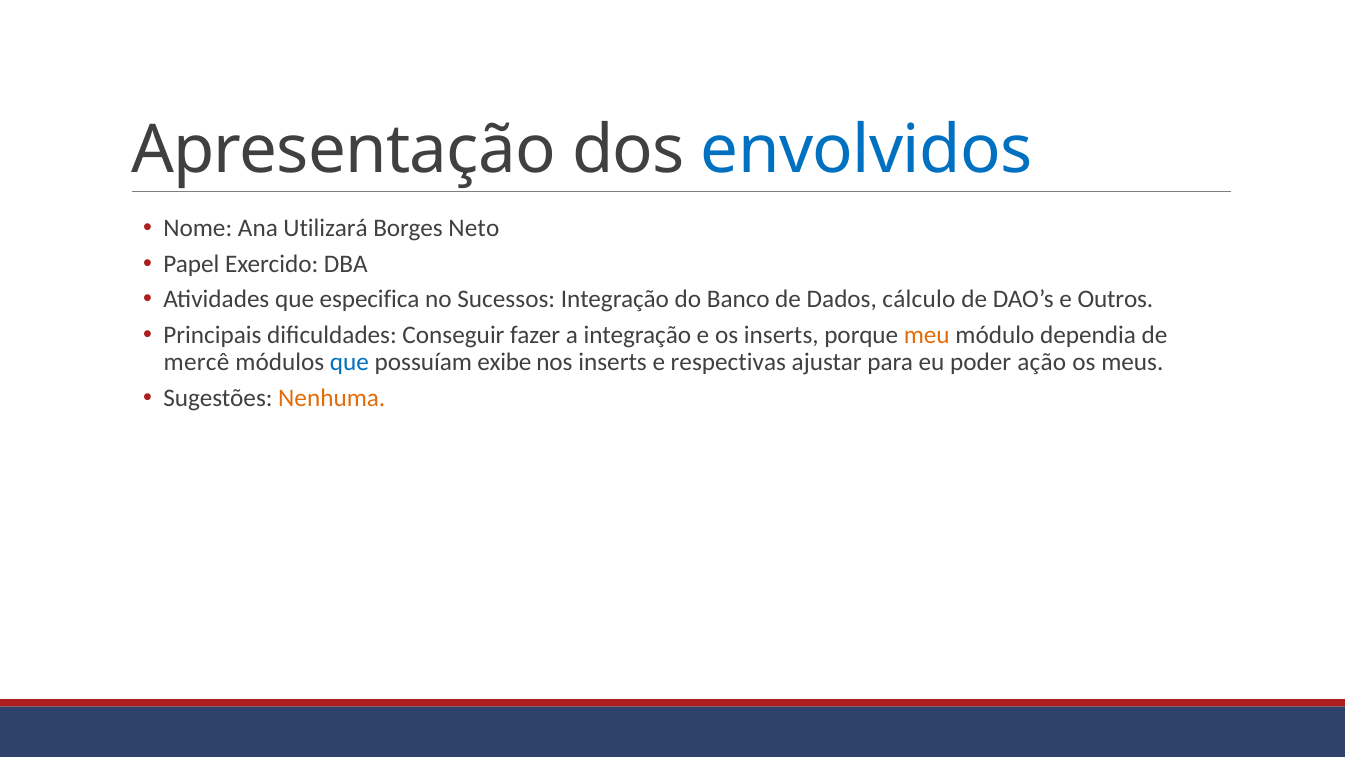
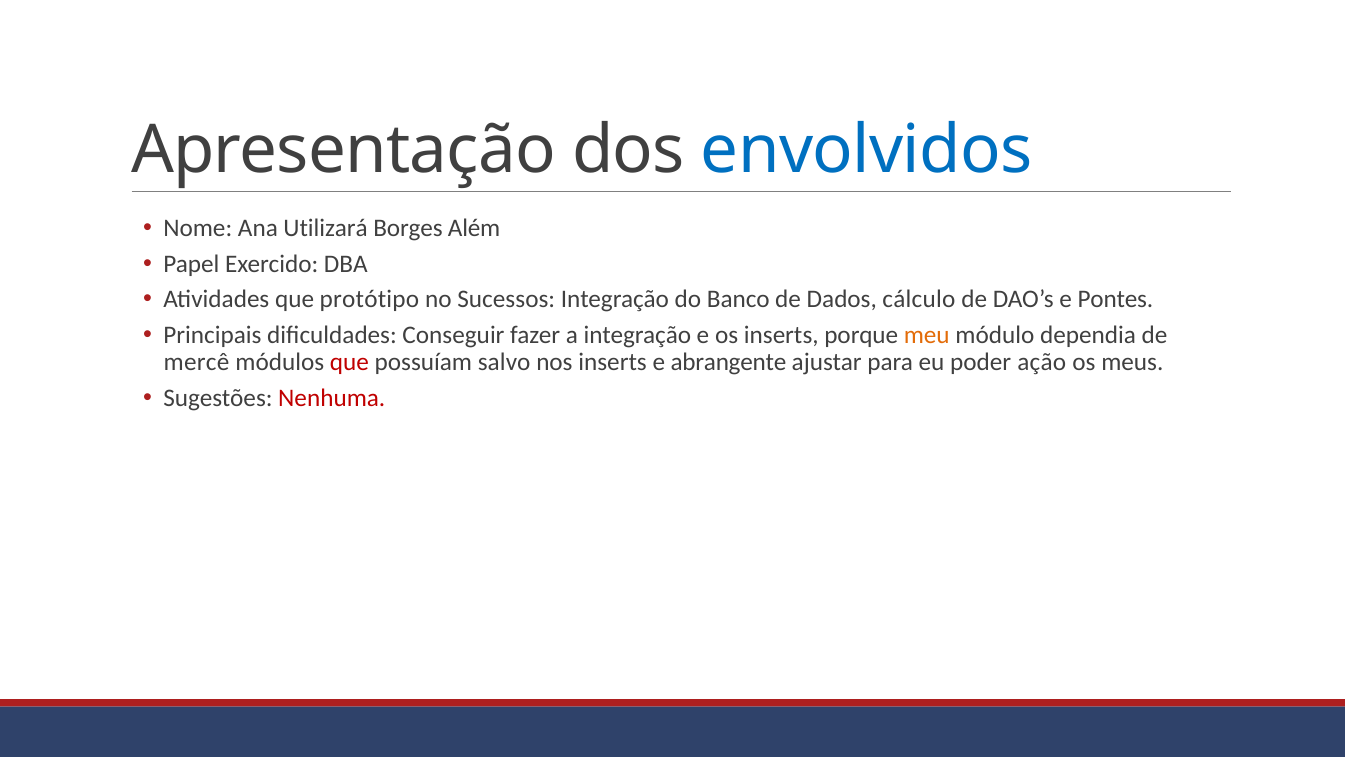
Neto: Neto -> Além
especifica: especifica -> protótipo
Outros: Outros -> Pontes
que at (349, 362) colour: blue -> red
exibe: exibe -> salvo
respectivas: respectivas -> abrangente
Nenhuma colour: orange -> red
